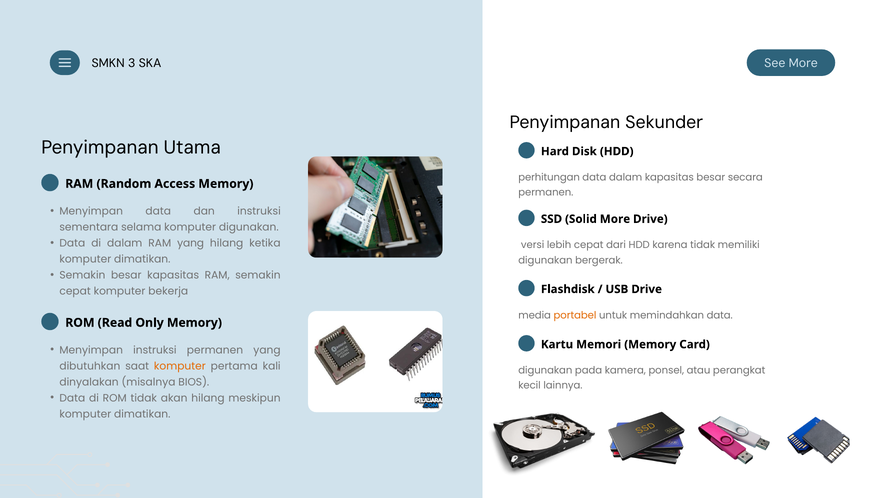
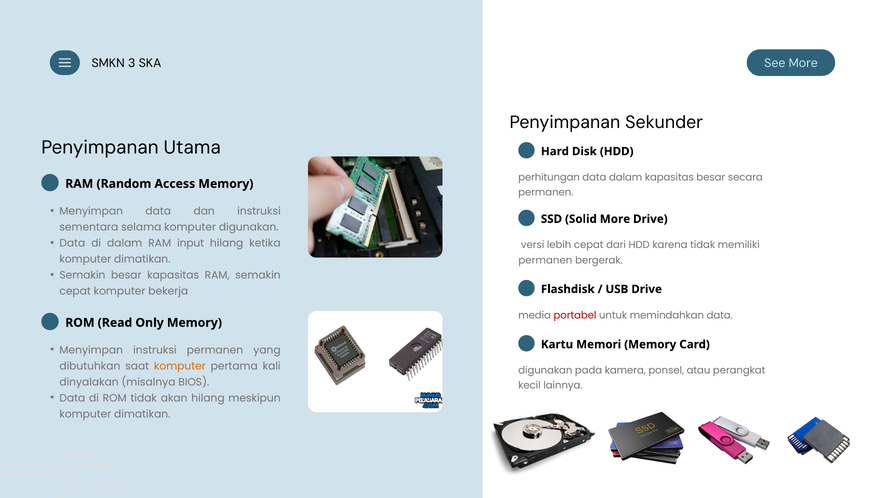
RAM yang: yang -> input
digunakan at (545, 260): digunakan -> permanen
portabel colour: orange -> red
